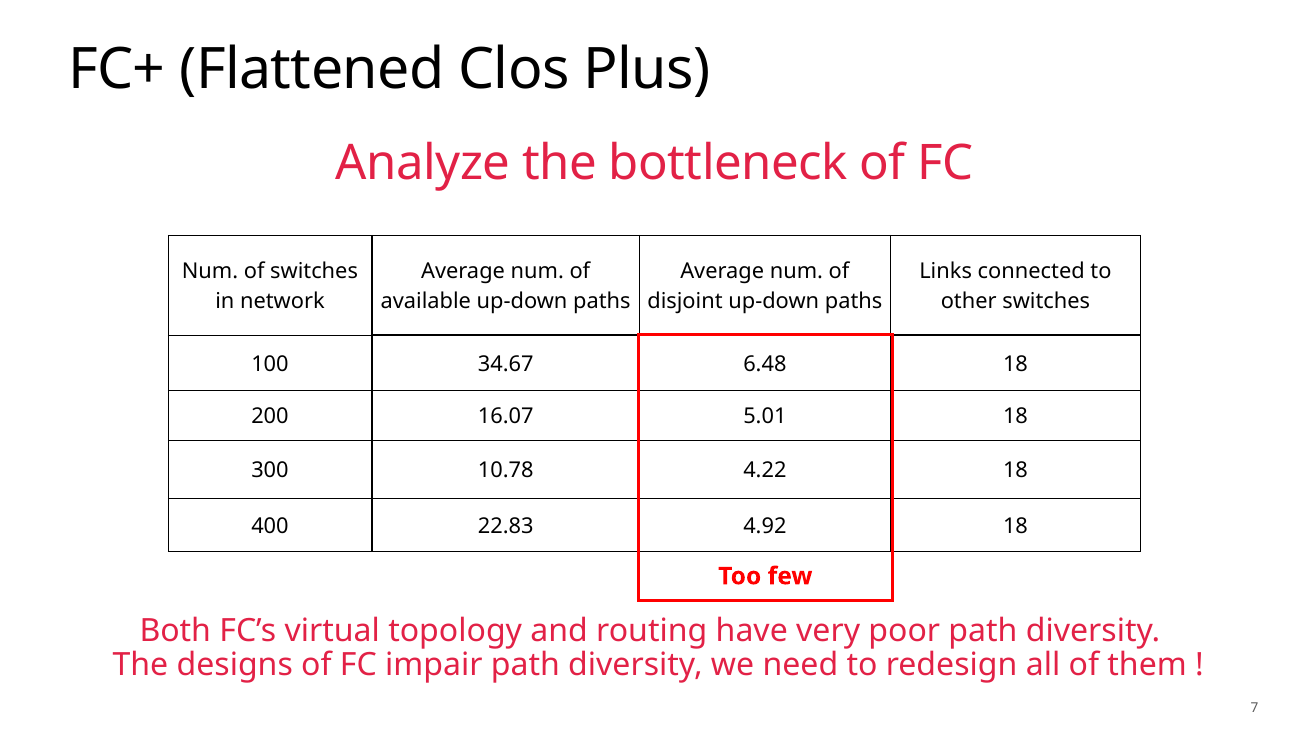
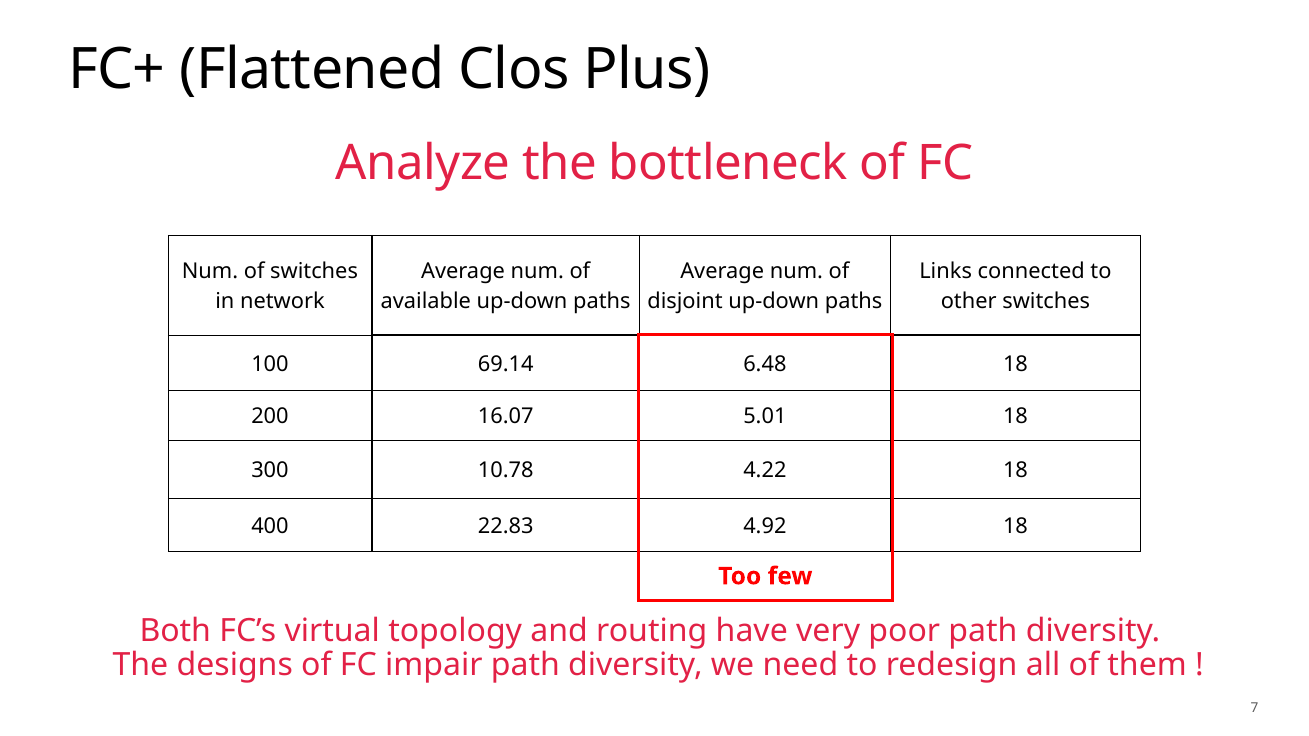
34.67: 34.67 -> 69.14
